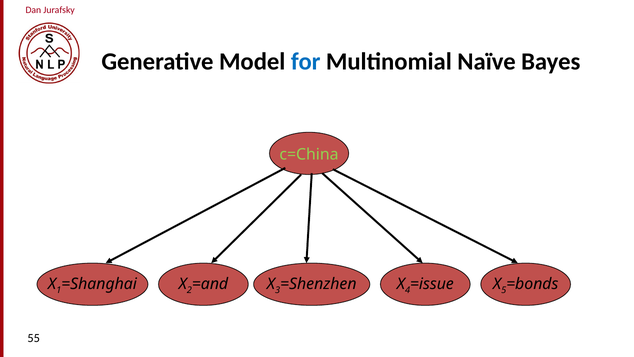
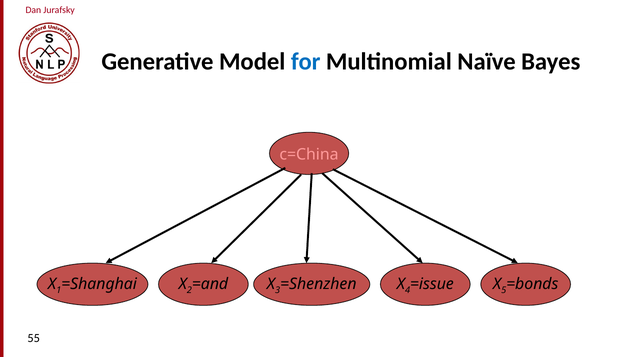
c=China colour: light green -> pink
